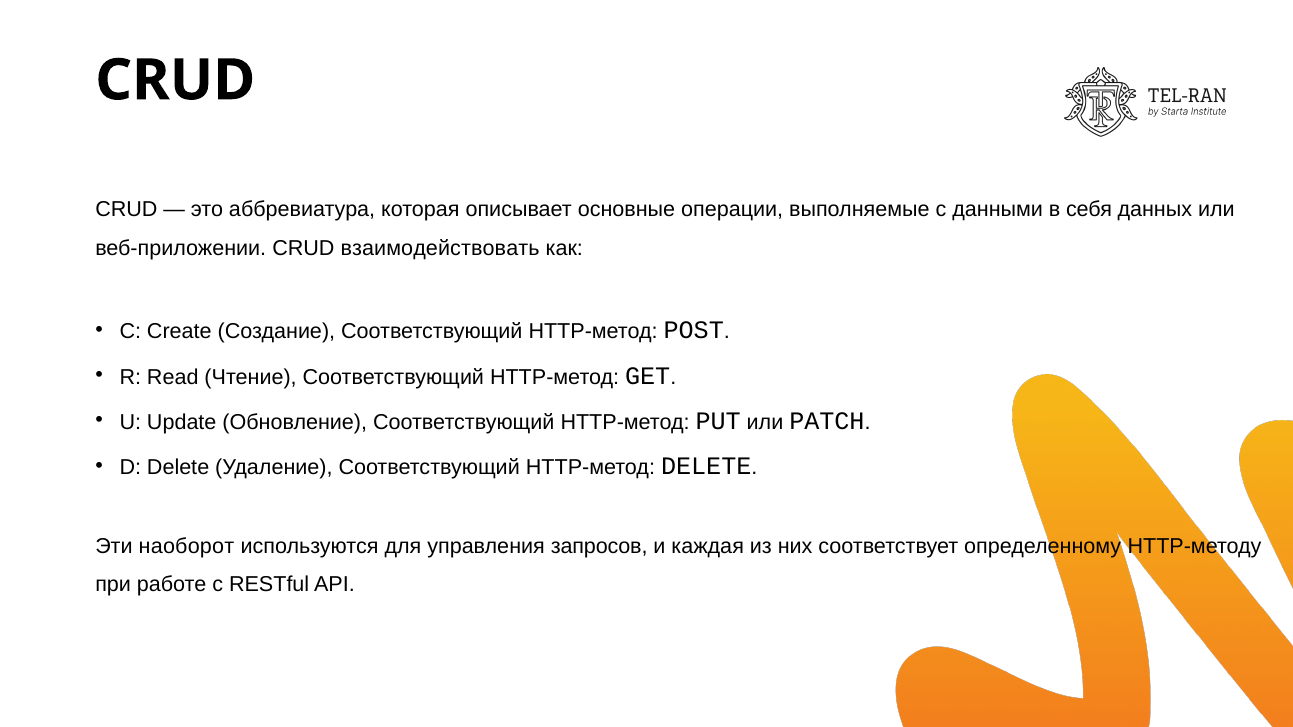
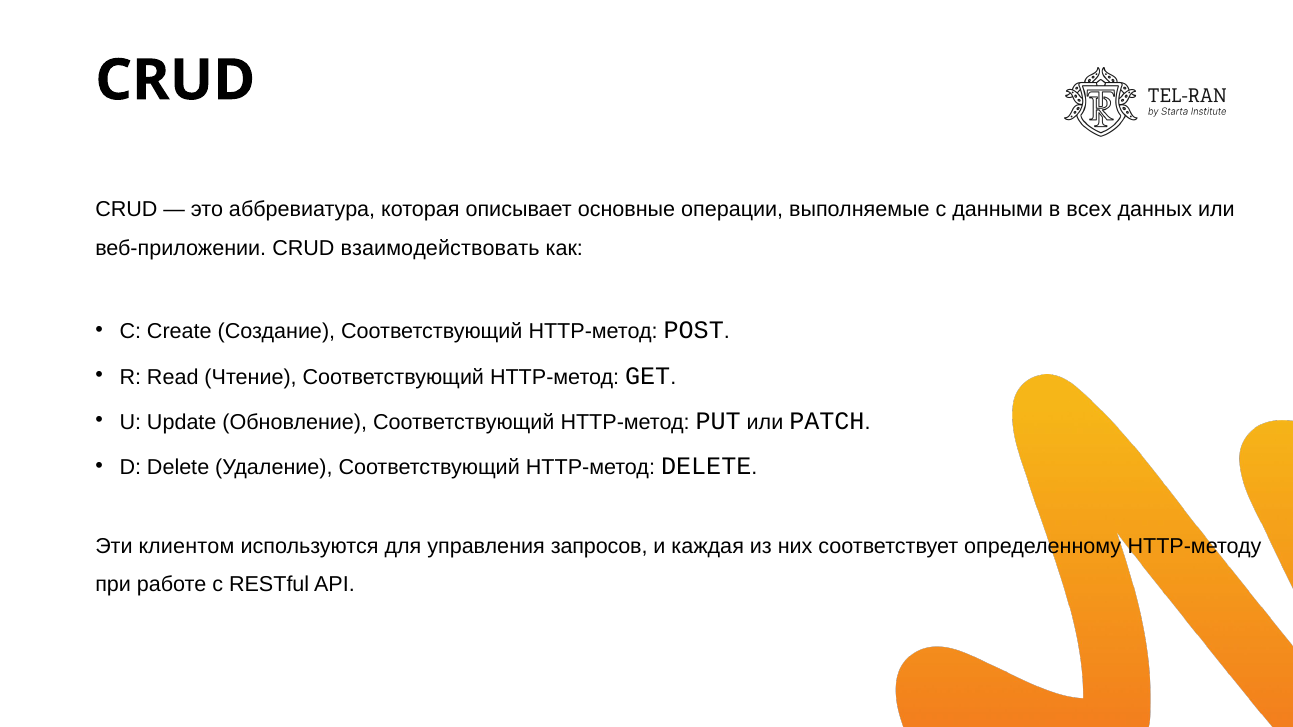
себя: себя -> всех
наоборот: наоборот -> клиентом
